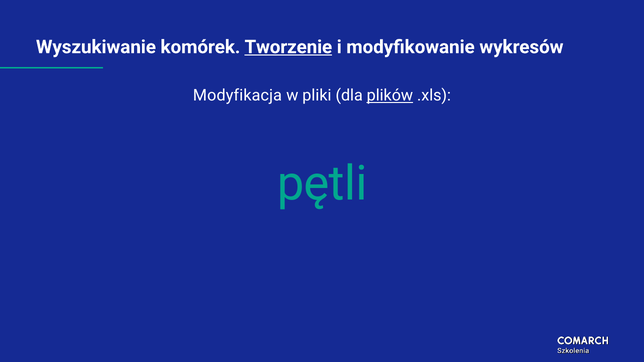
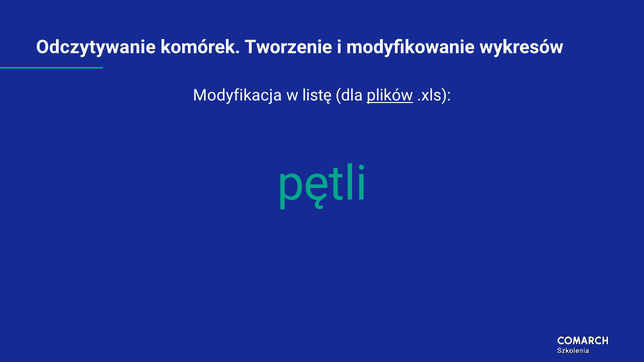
Wyszukiwanie: Wyszukiwanie -> Odczytywanie
Tworzenie underline: present -> none
pliki: pliki -> listę
